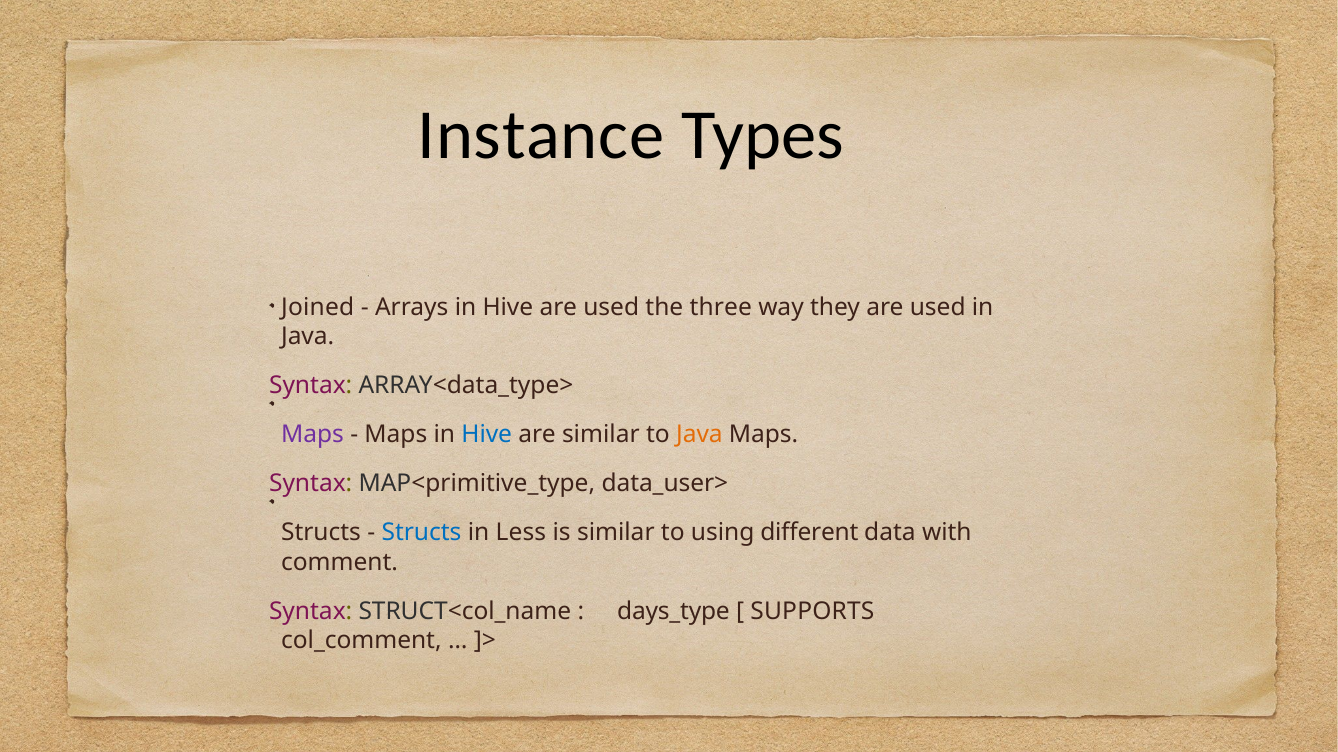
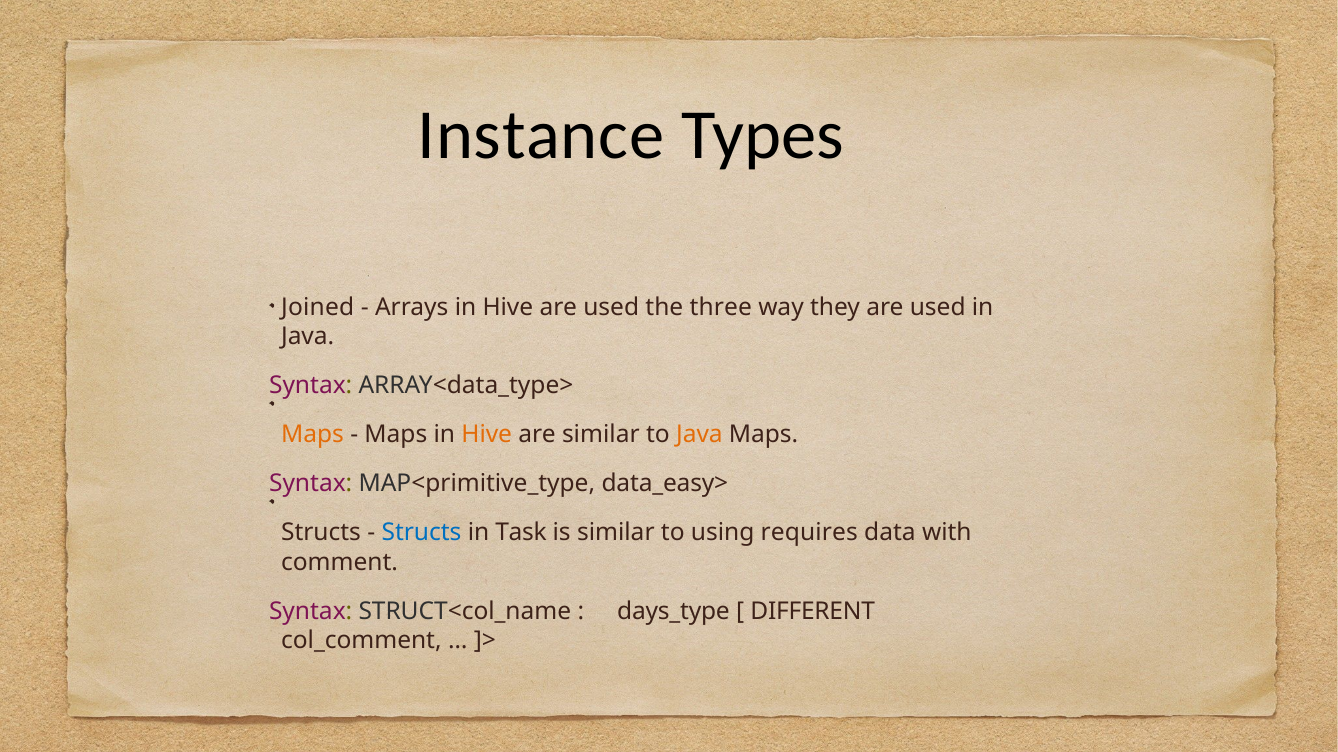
Maps at (313, 435) colour: purple -> orange
Hive at (487, 435) colour: blue -> orange
data_user>: data_user> -> data_easy>
Less: Less -> Task
different: different -> requires
SUPPORTS: SUPPORTS -> DIFFERENT
